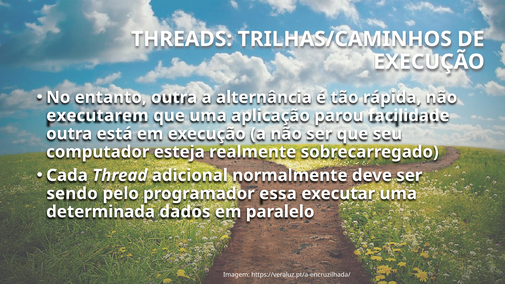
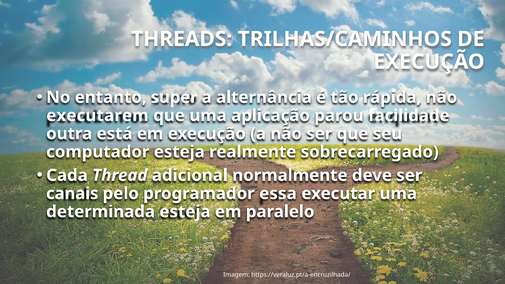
entanto outra: outra -> super
sendo: sendo -> canais
determinada dados: dados -> esteja
